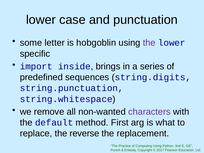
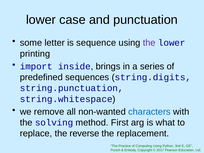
hobgoblin: hobgoblin -> sequence
specific: specific -> printing
characters colour: purple -> blue
default: default -> solving
